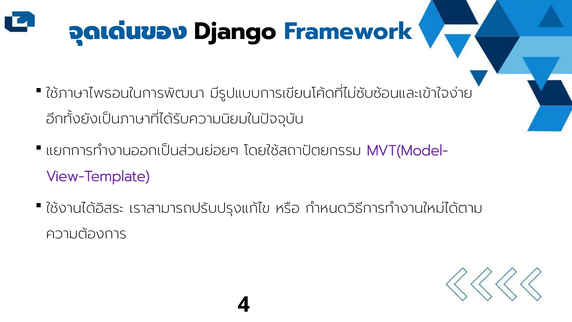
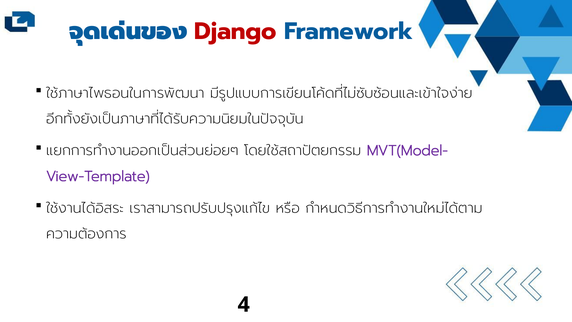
Django colour: black -> red
